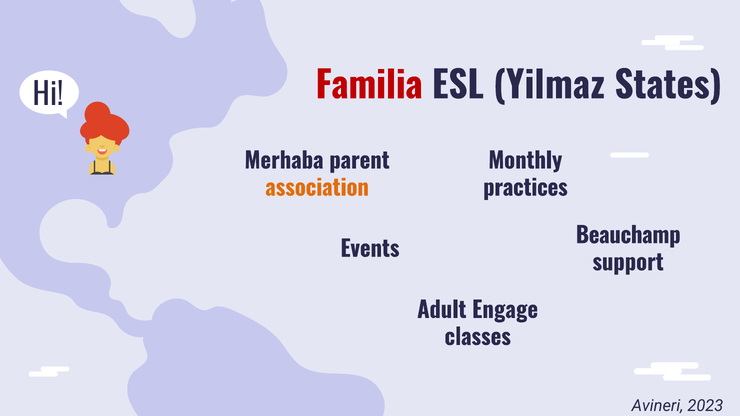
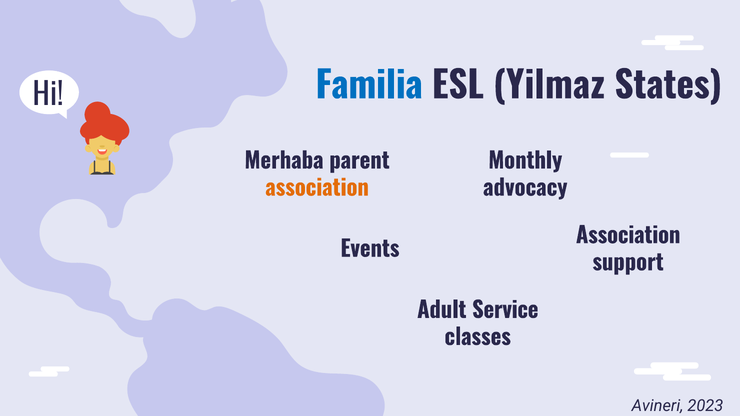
Familia colour: red -> blue
practices: practices -> advocacy
Beauchamp at (628, 236): Beauchamp -> Association
Engage: Engage -> Service
